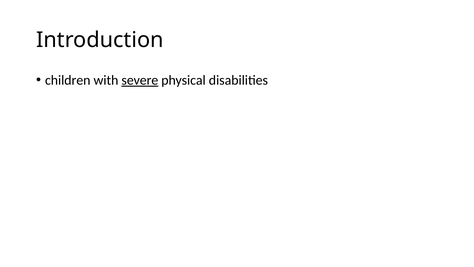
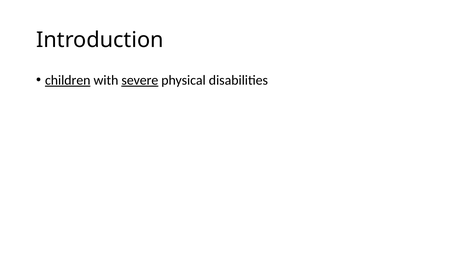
children underline: none -> present
